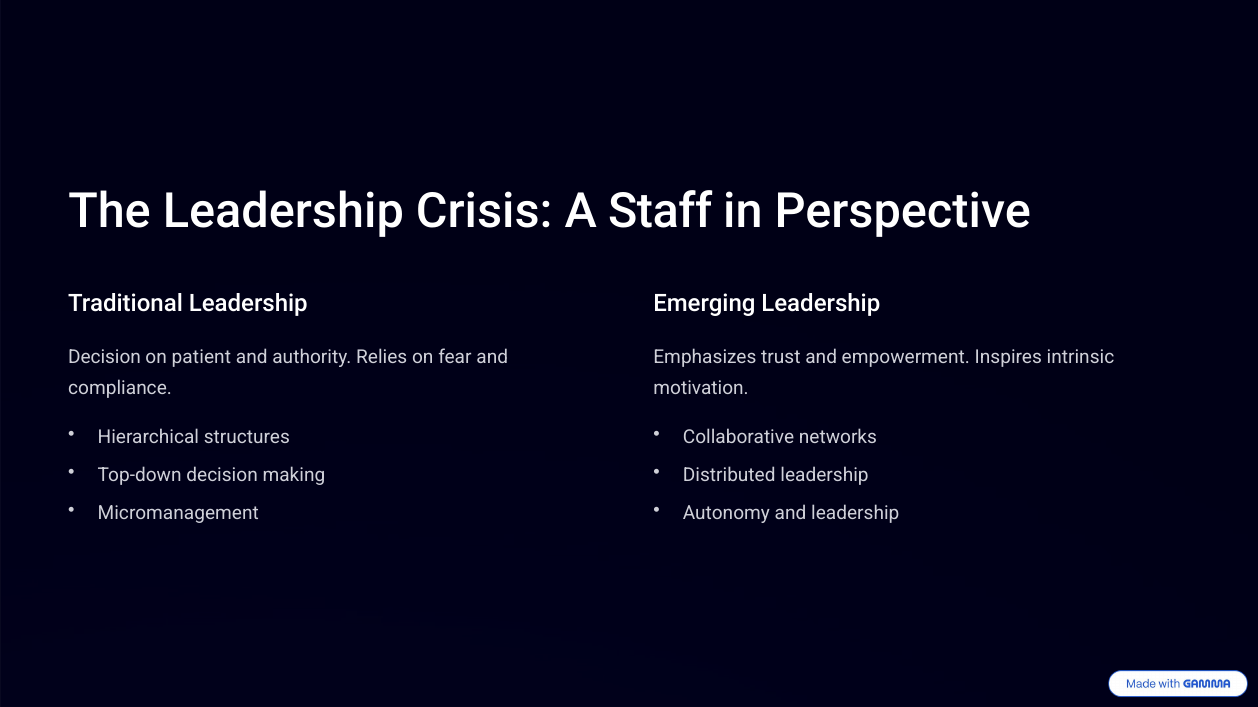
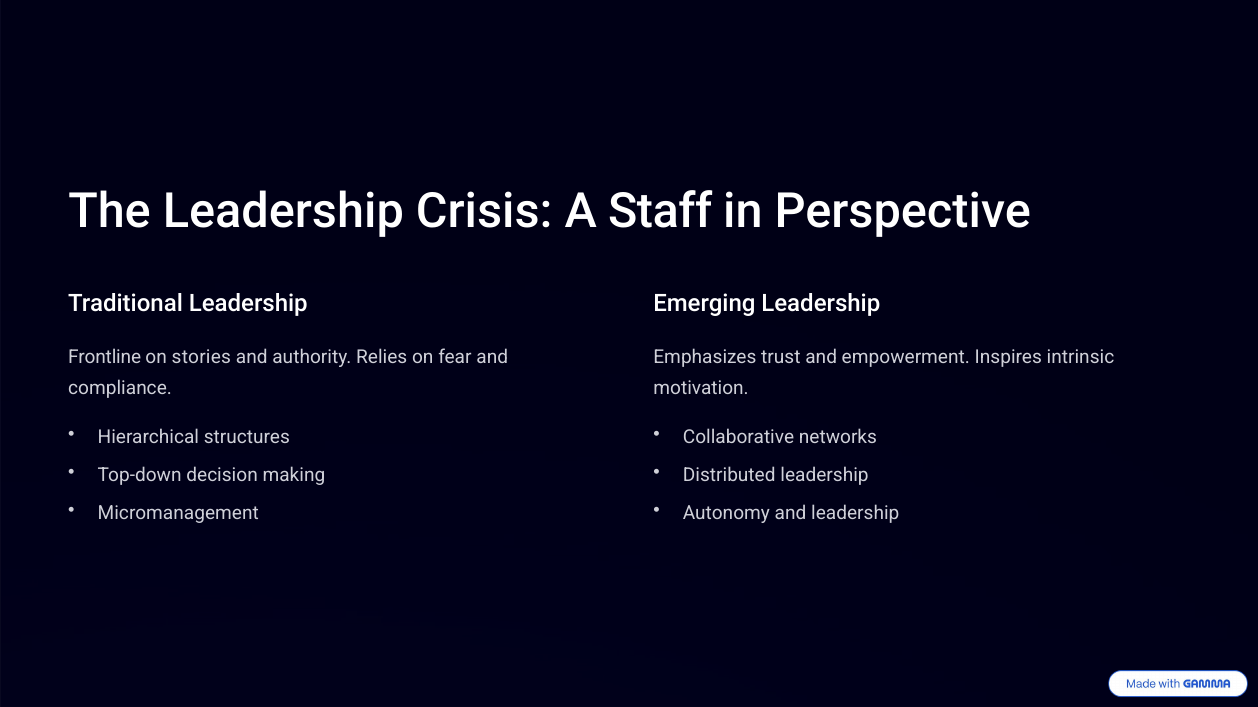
Decision at (105, 358): Decision -> Frontline
patient: patient -> stories
